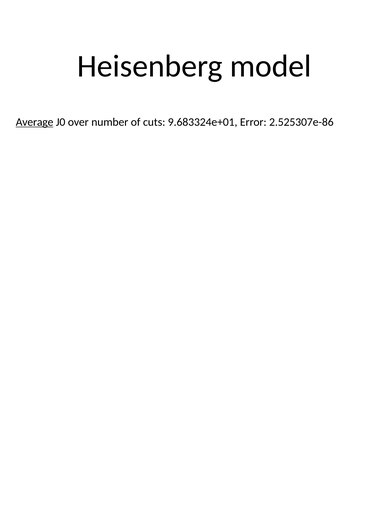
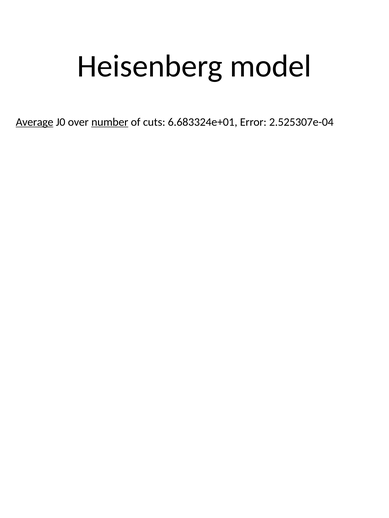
number underline: none -> present
9.683324e+01: 9.683324e+01 -> 6.683324e+01
2.525307e-86: 2.525307e-86 -> 2.525307e-04
